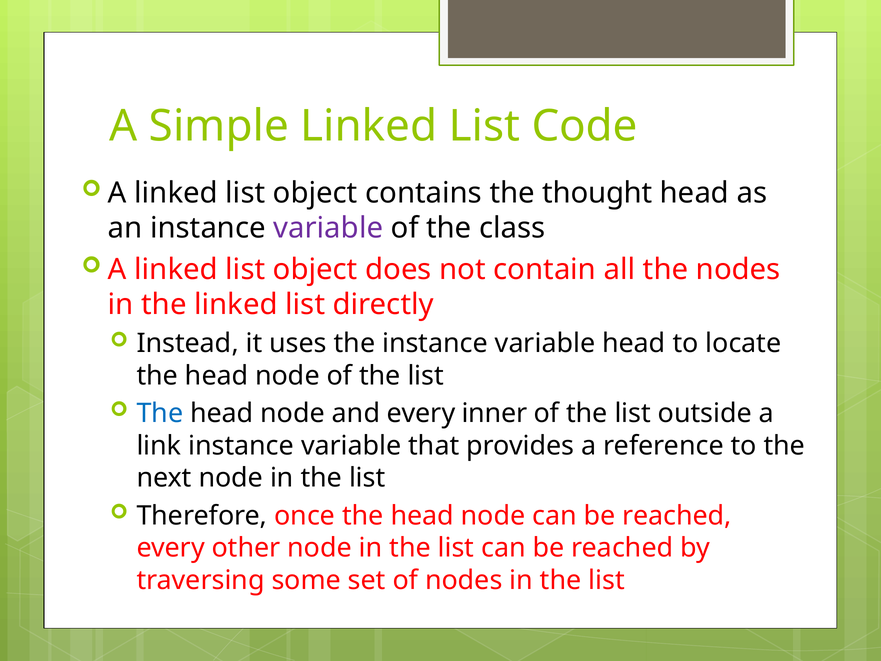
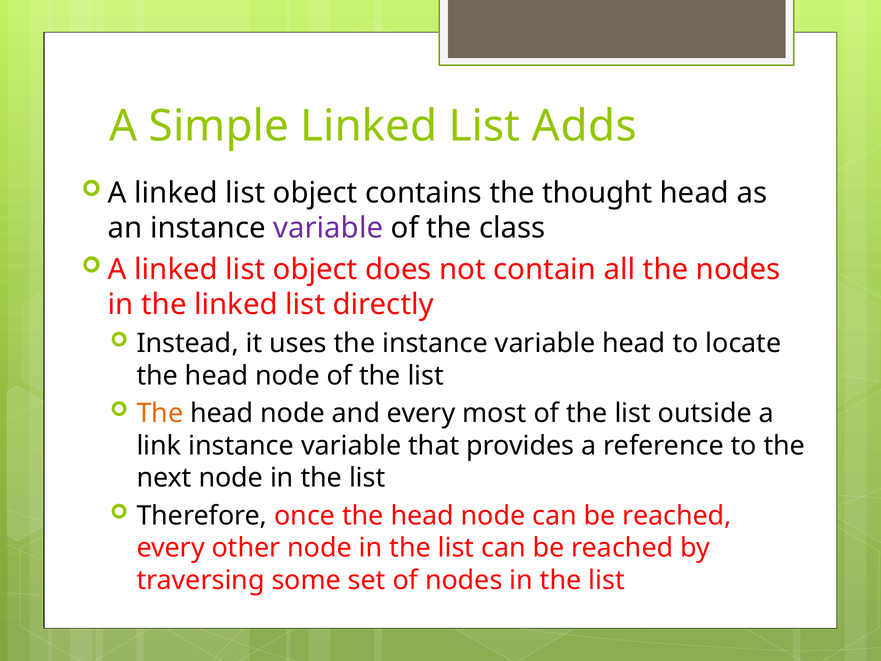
Code: Code -> Adds
The at (160, 413) colour: blue -> orange
inner: inner -> most
